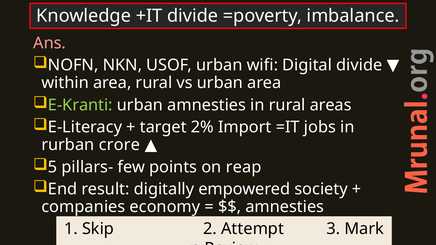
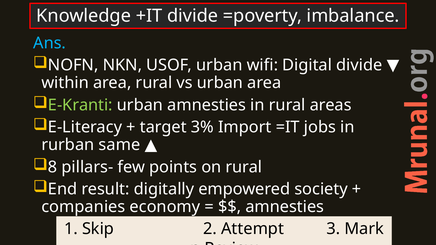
Ans colour: pink -> light blue
2%: 2% -> 3%
crore: crore -> same
5: 5 -> 8
on reap: reap -> rural
